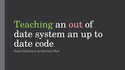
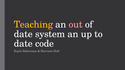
Teaching colour: light green -> yellow
